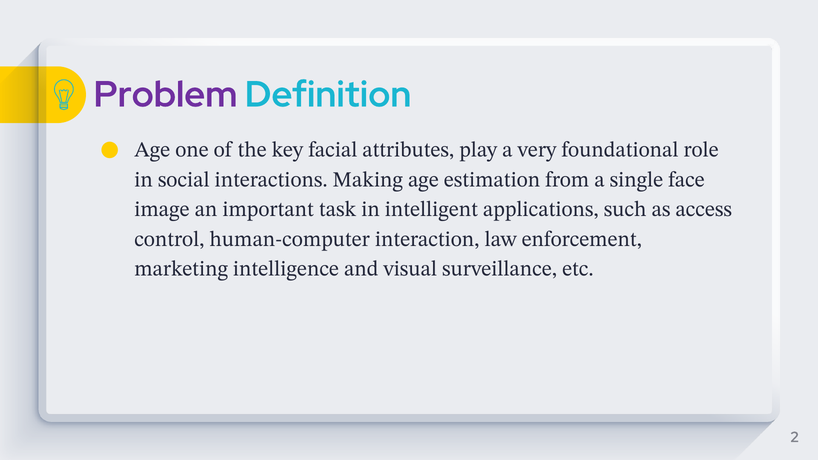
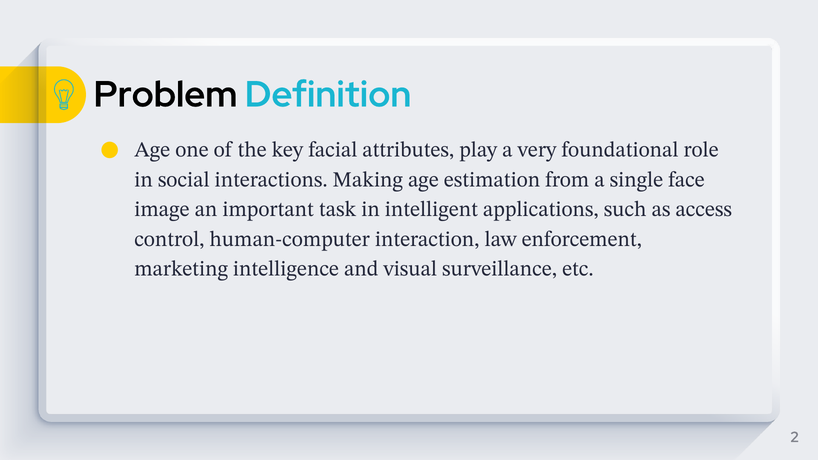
Problem colour: purple -> black
